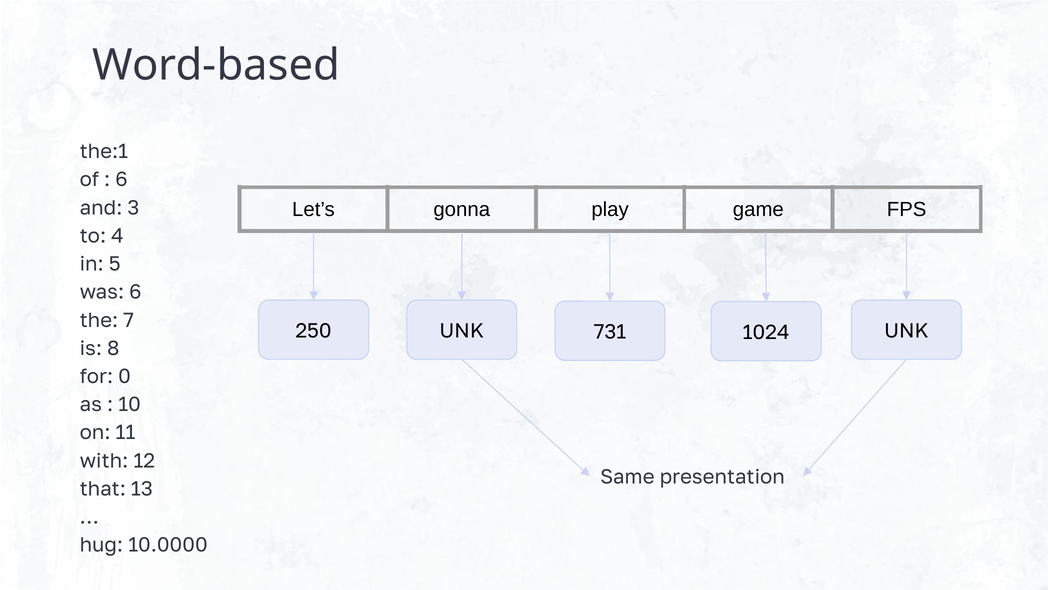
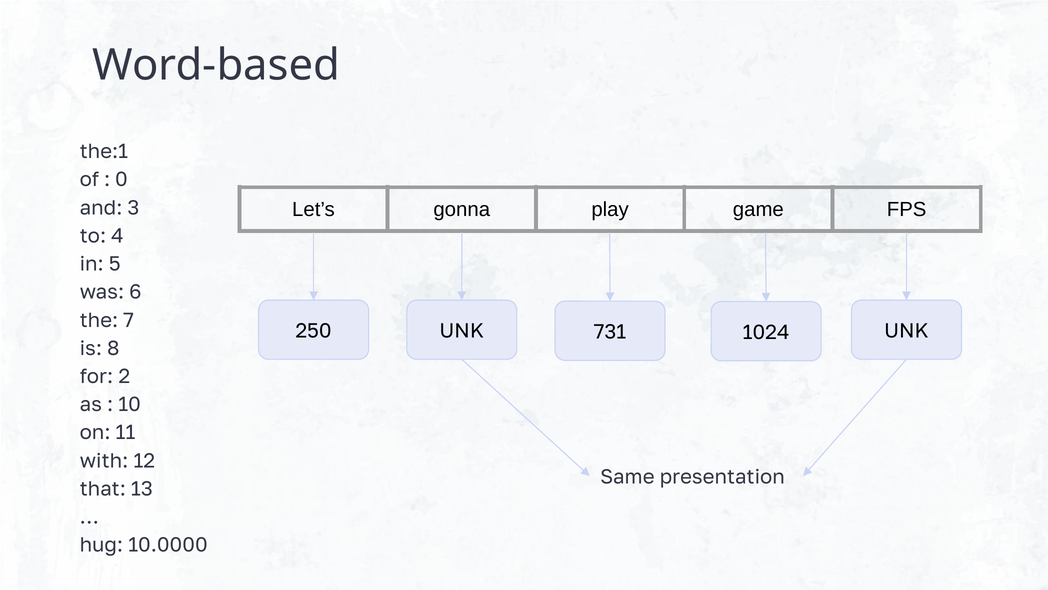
6 at (121, 180): 6 -> 0
0: 0 -> 2
